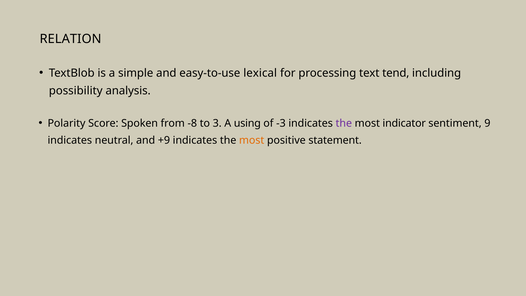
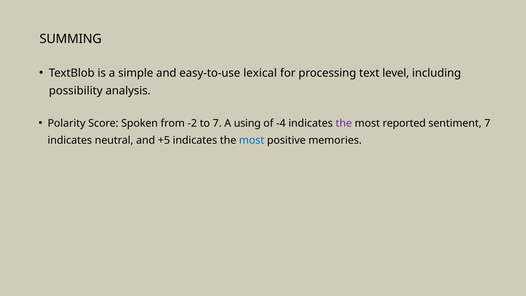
RELATION: RELATION -> SUMMING
tend: tend -> level
-8: -8 -> -2
to 3: 3 -> 7
-3: -3 -> -4
indicator: indicator -> reported
sentiment 9: 9 -> 7
+9: +9 -> +5
most at (252, 140) colour: orange -> blue
statement: statement -> memories
